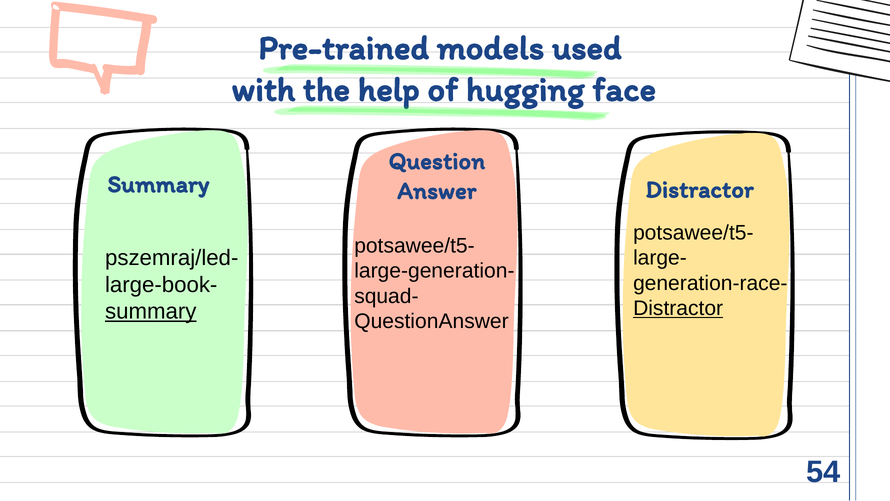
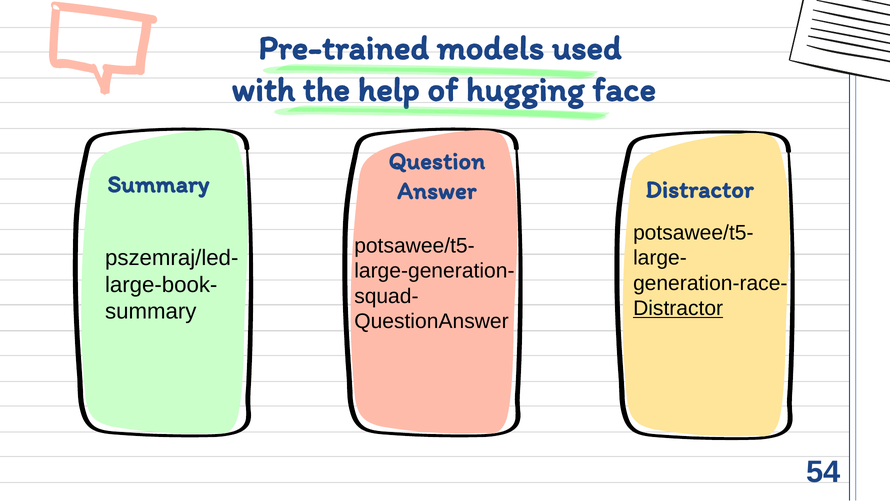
summary at (151, 311) underline: present -> none
